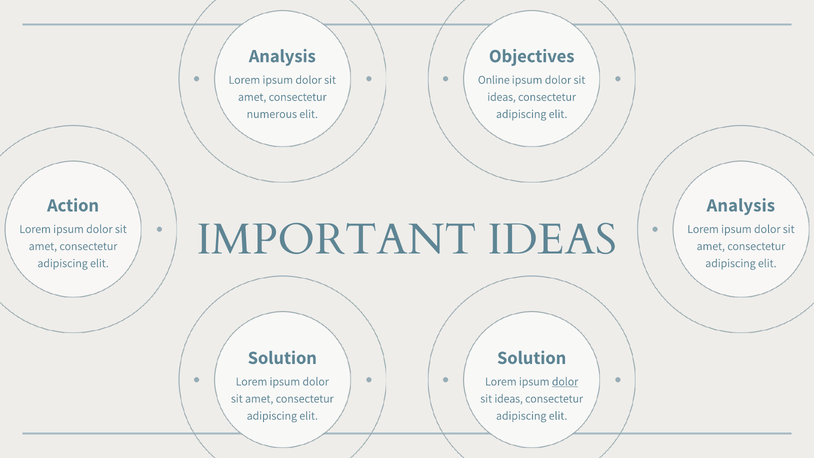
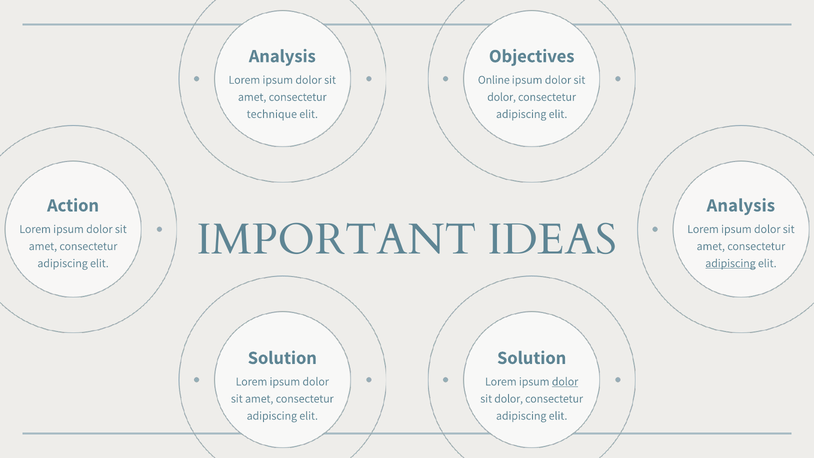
ideas at (502, 97): ideas -> dolor
numerous: numerous -> technique
adipiscing at (730, 263) underline: none -> present
ideas at (509, 399): ideas -> dolor
